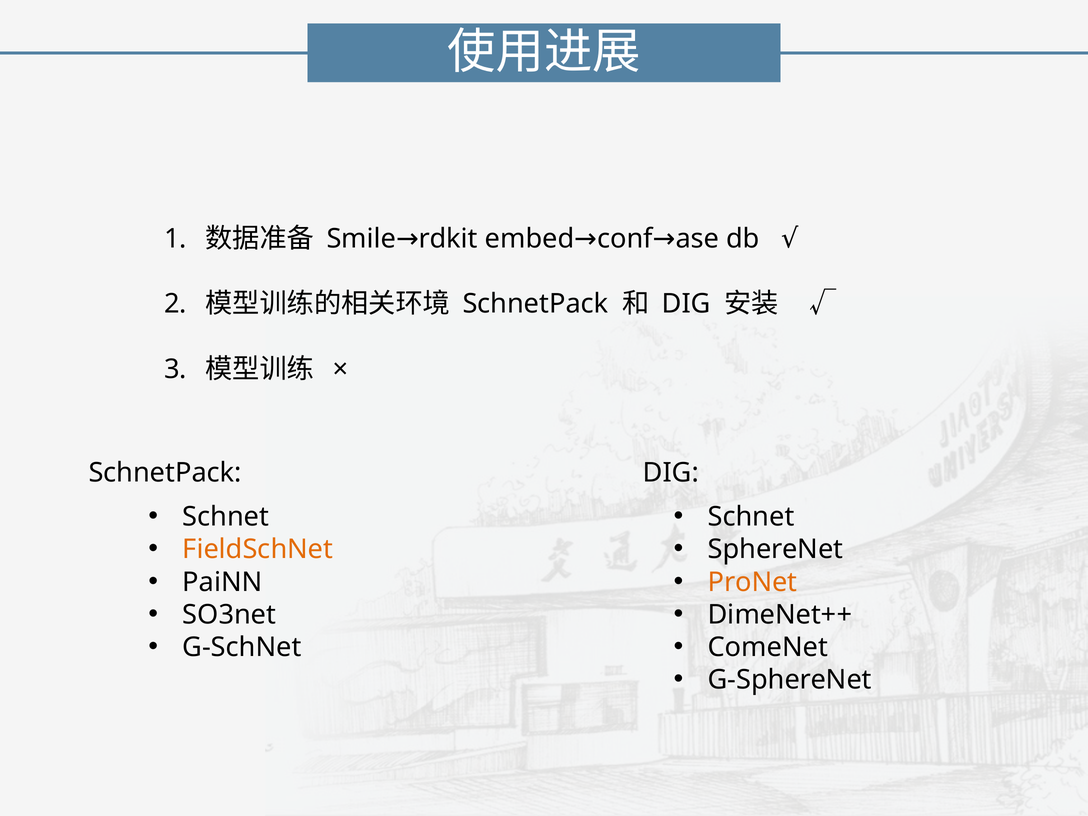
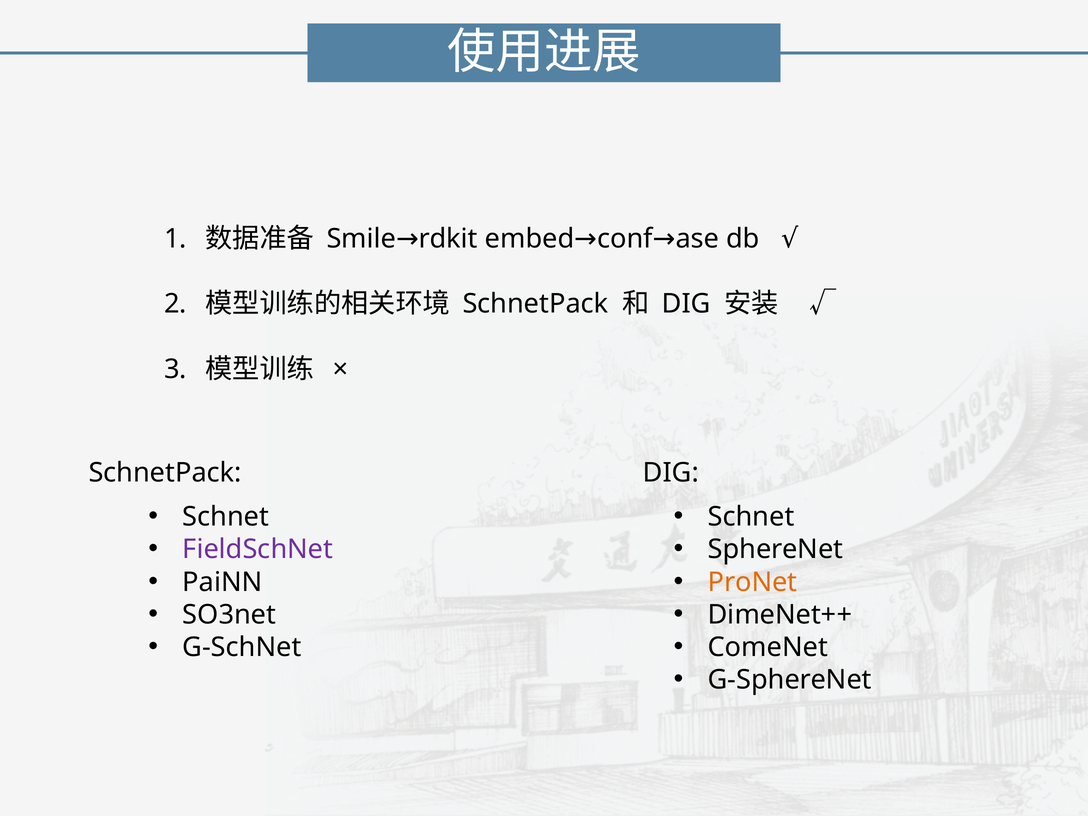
FieldSchNet colour: orange -> purple
